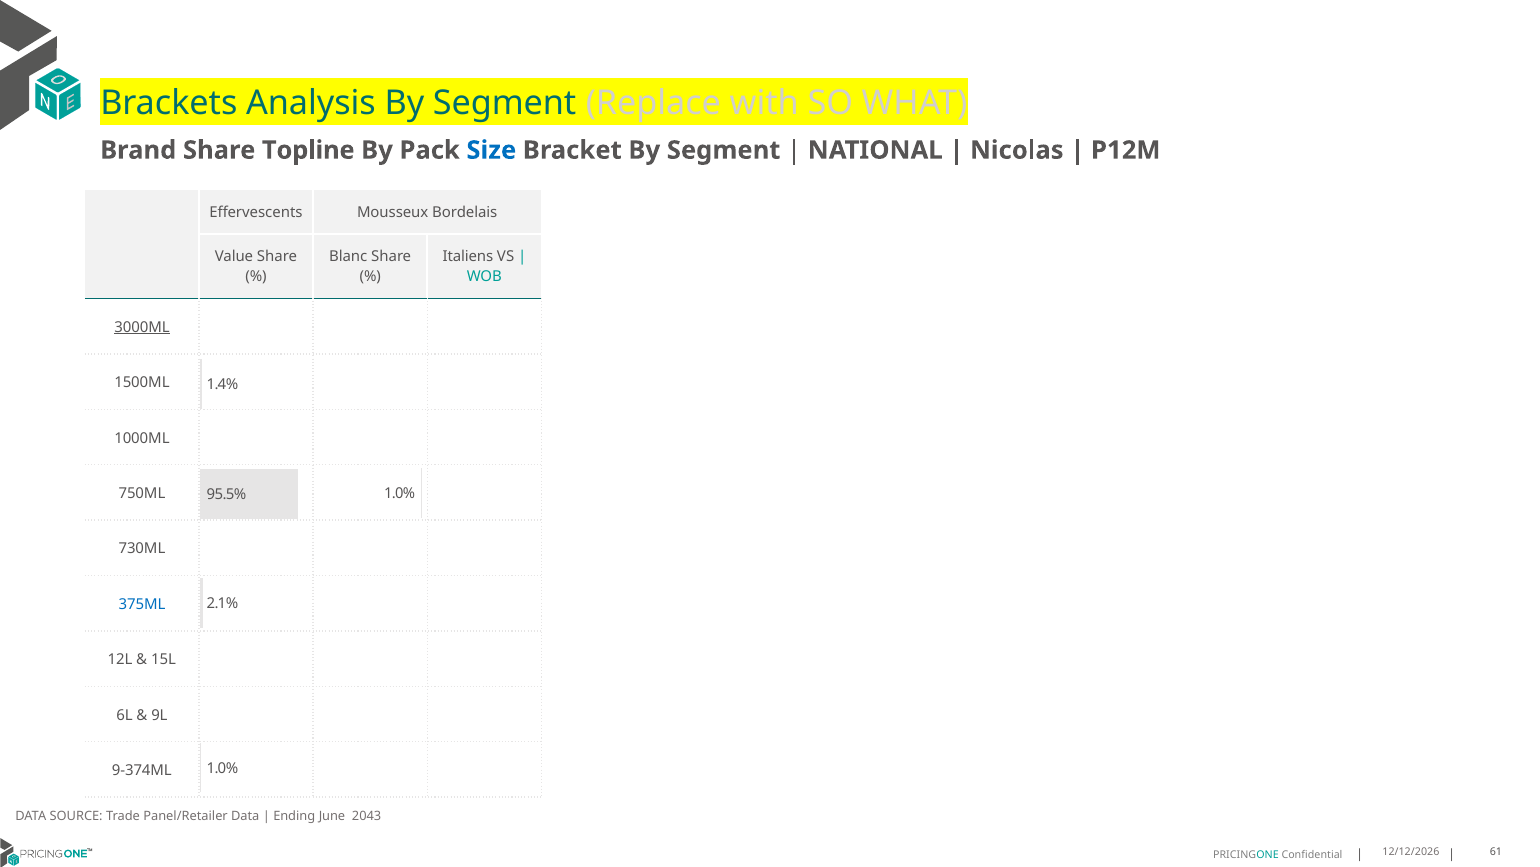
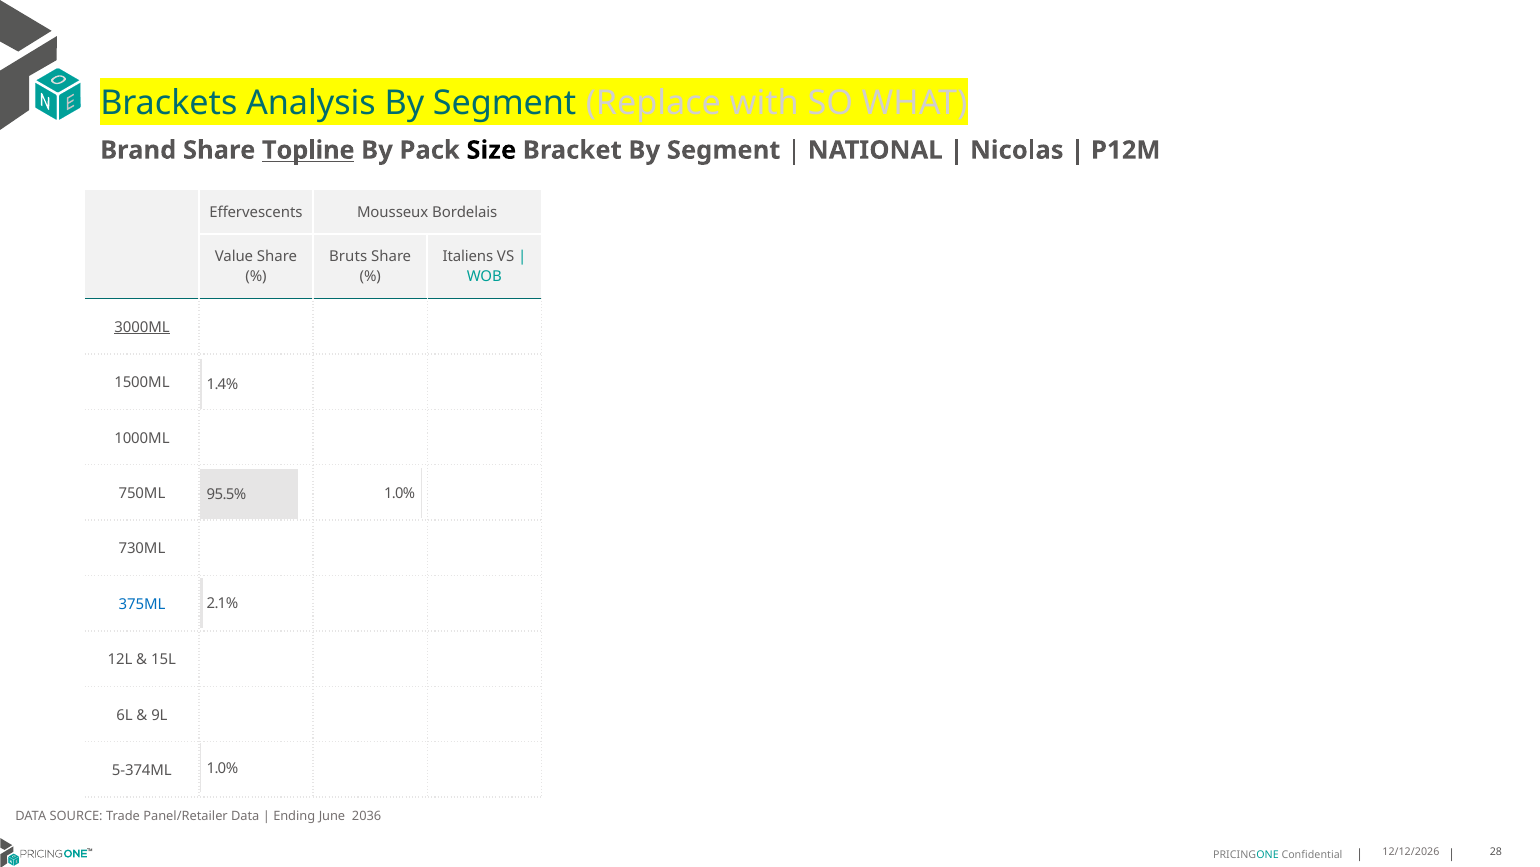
Topline underline: none -> present
Size colour: blue -> black
Blanc: Blanc -> Bruts
9-374ML: 9-374ML -> 5-374ML
2043: 2043 -> 2036
61: 61 -> 28
